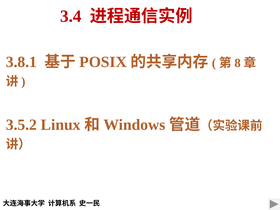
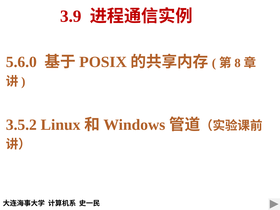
3.4: 3.4 -> 3.9
3.8.1: 3.8.1 -> 5.6.0
